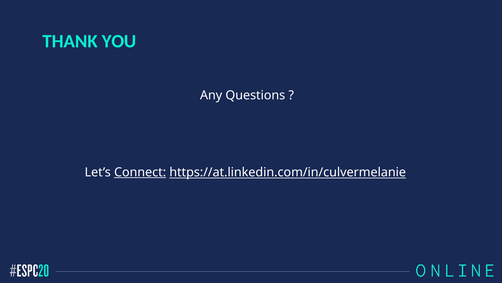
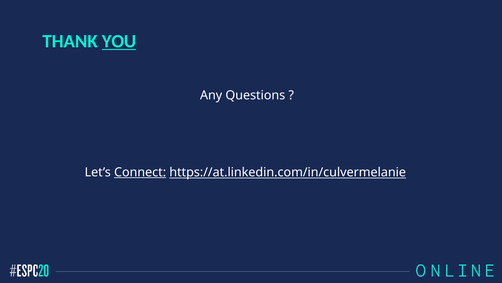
YOU underline: none -> present
